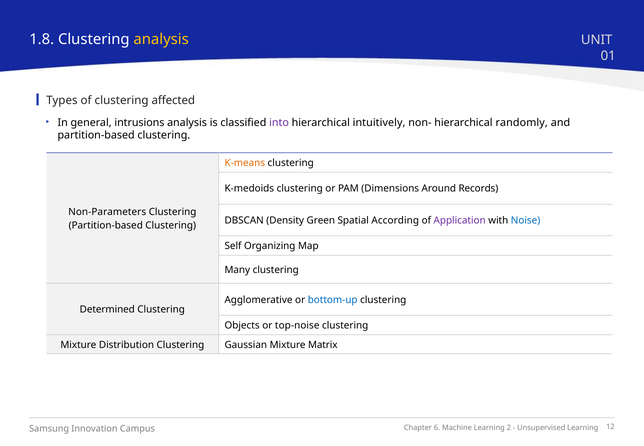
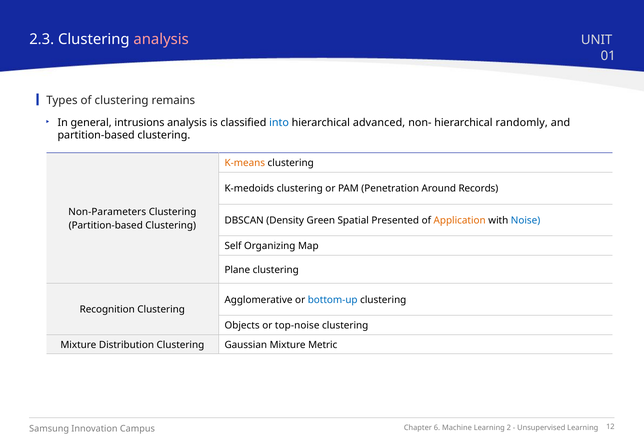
1.8: 1.8 -> 2.3
analysis at (161, 39) colour: yellow -> pink
affected: affected -> remains
into colour: purple -> blue
intuitively: intuitively -> advanced
Dimensions: Dimensions -> Penetration
According: According -> Presented
Application colour: purple -> orange
Many: Many -> Plane
Determined: Determined -> Recognition
Matrix: Matrix -> Metric
